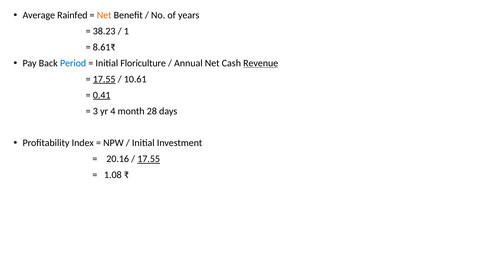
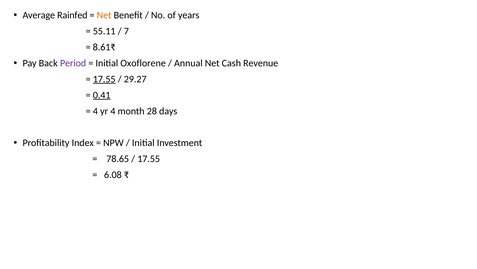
38.23: 38.23 -> 55.11
1: 1 -> 7
Period colour: blue -> purple
Floriculture: Floriculture -> Oxoflorene
Revenue underline: present -> none
10.61: 10.61 -> 29.27
3 at (95, 111): 3 -> 4
20.16: 20.16 -> 78.65
17.55 at (149, 159) underline: present -> none
1.08: 1.08 -> 6.08
